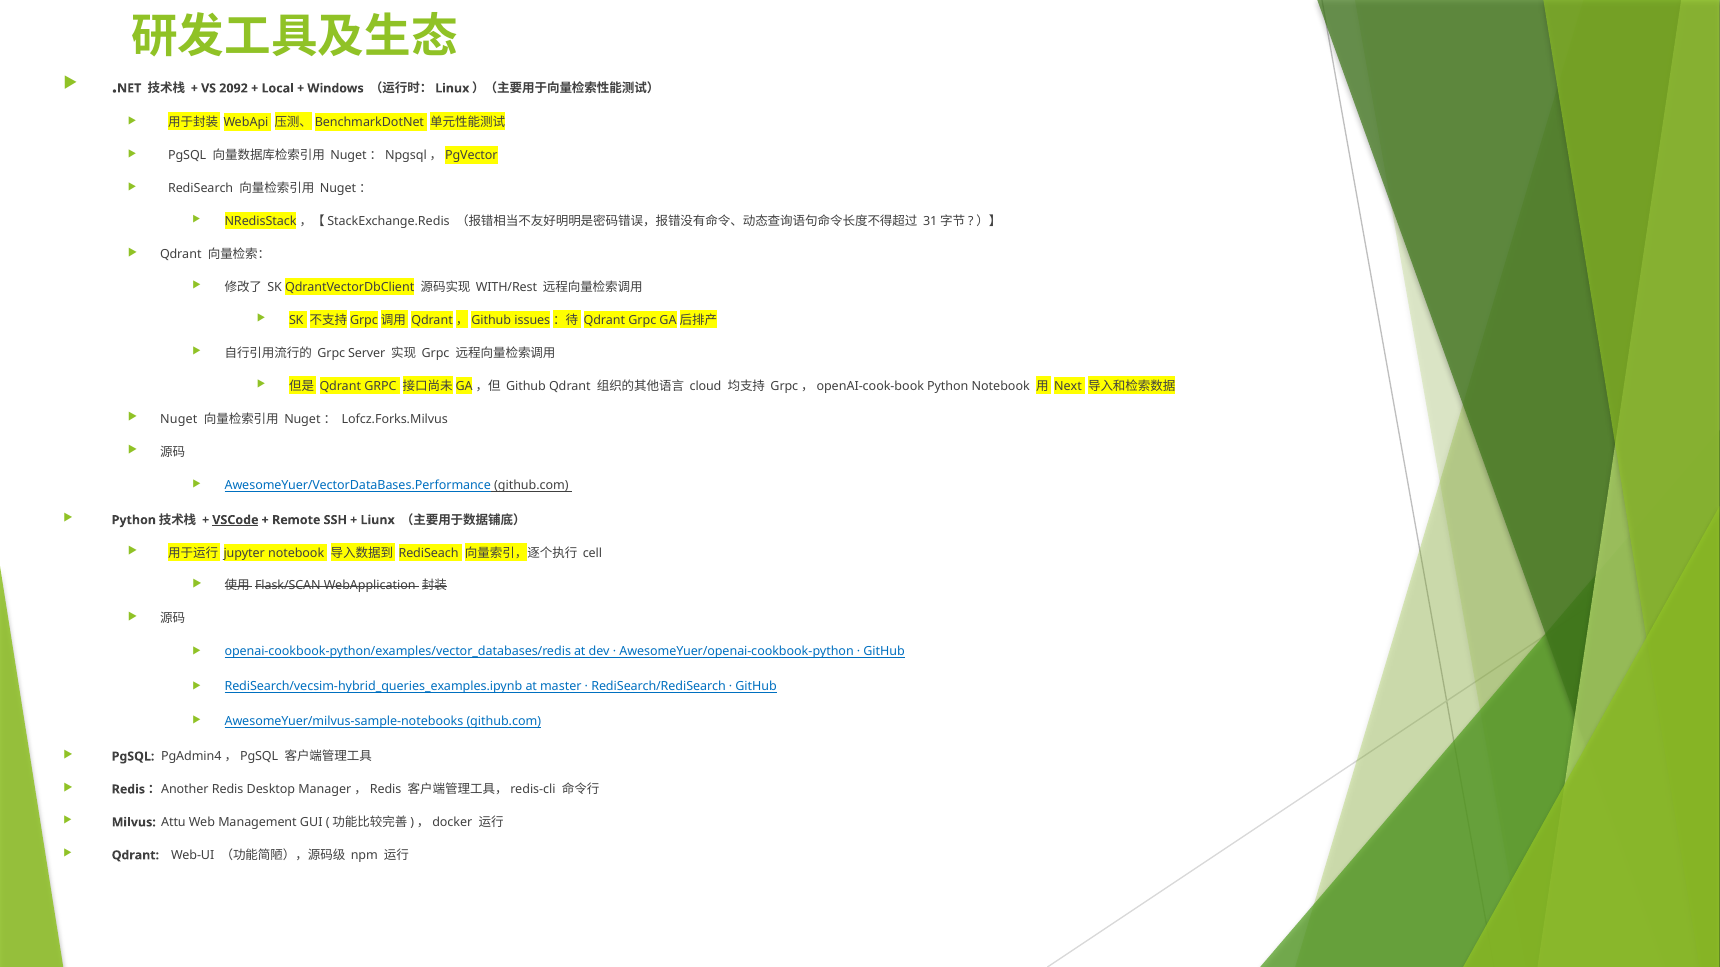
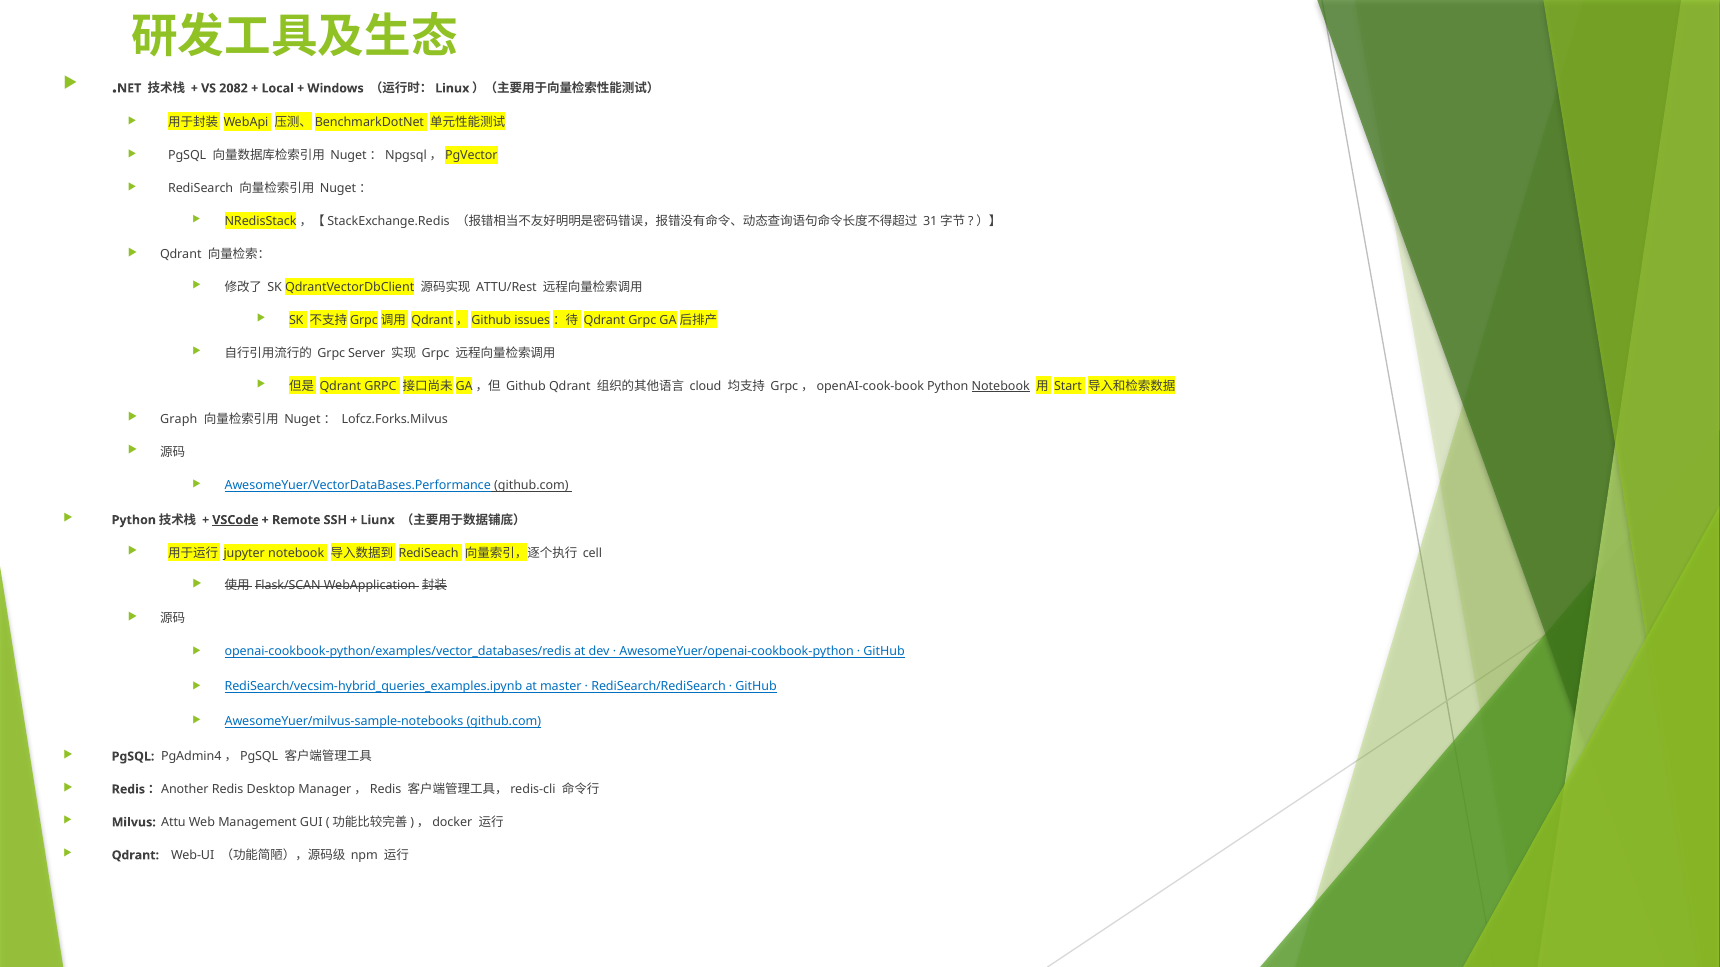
2092: 2092 -> 2082
WITH/Rest: WITH/Rest -> ATTU/Rest
Notebook at (1001, 386) underline: none -> present
Next: Next -> Start
Nuget: Nuget -> Graph
